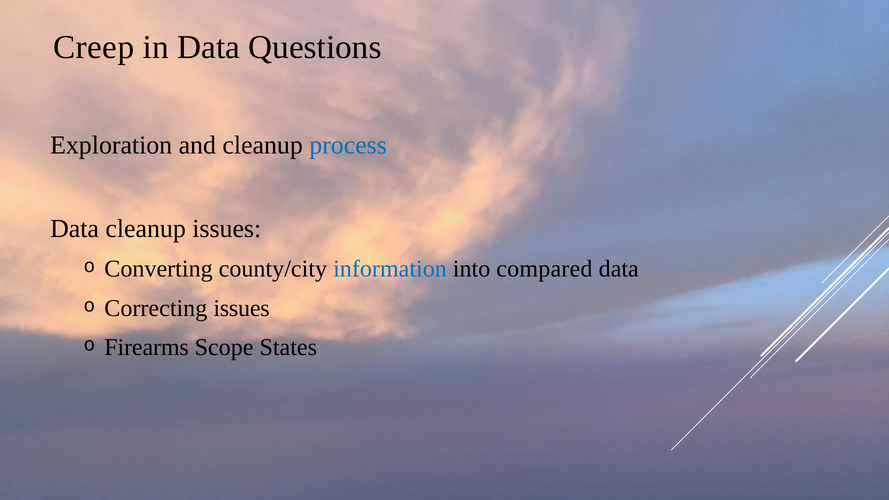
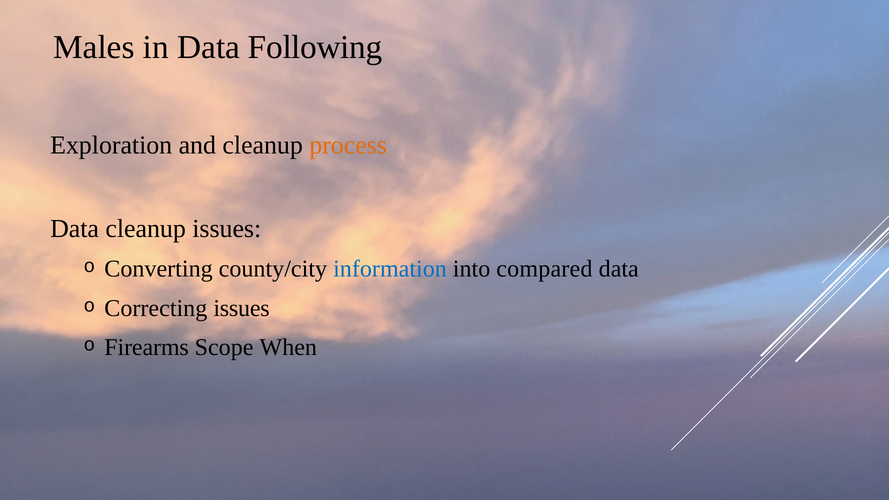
Creep: Creep -> Males
Questions: Questions -> Following
process colour: blue -> orange
States: States -> When
